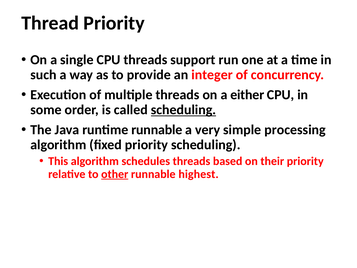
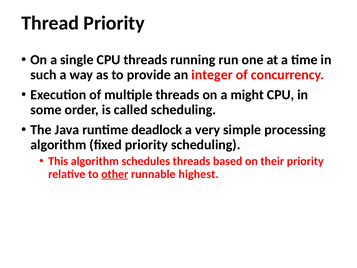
support: support -> running
either: either -> might
scheduling at (183, 110) underline: present -> none
runtime runnable: runnable -> deadlock
